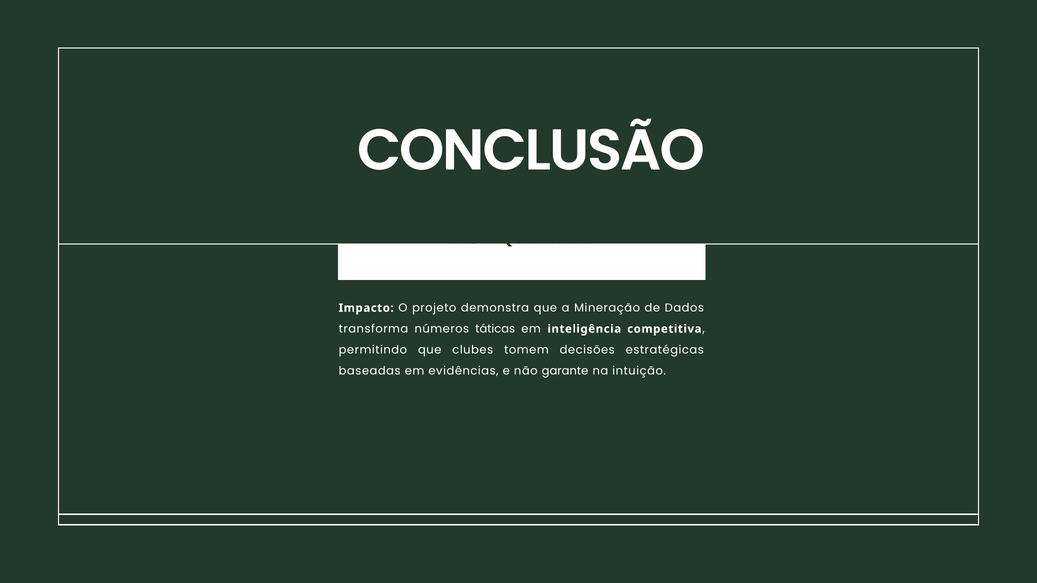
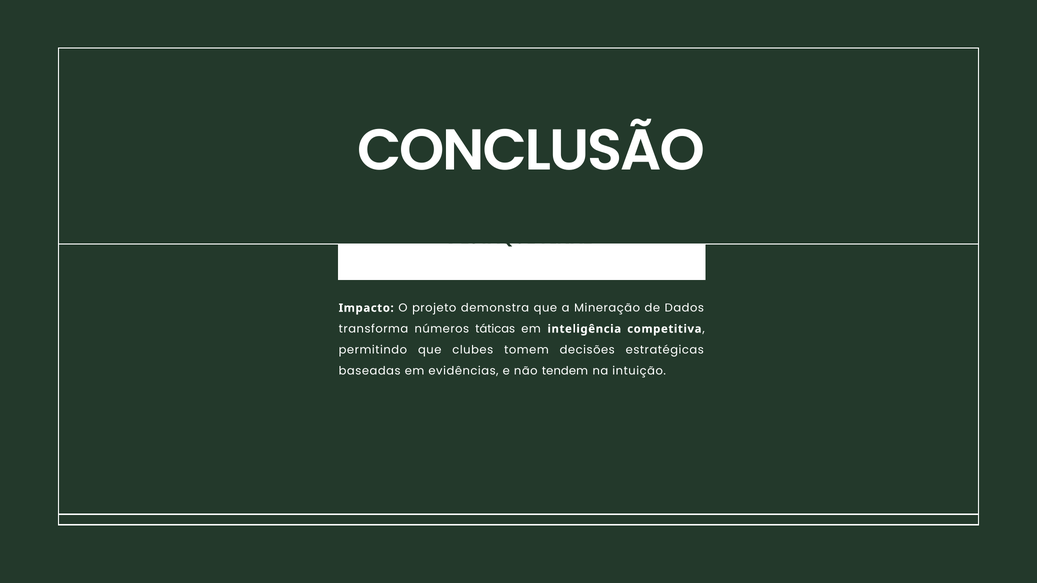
garante: garante -> tendem
